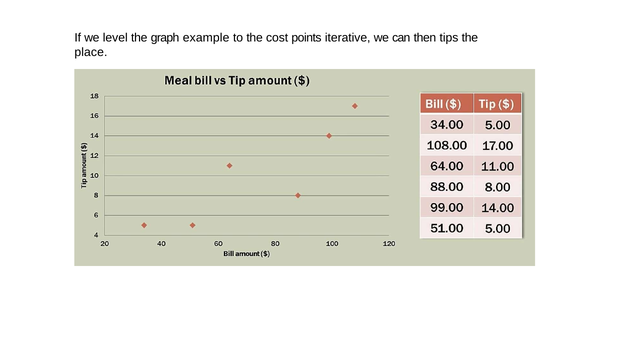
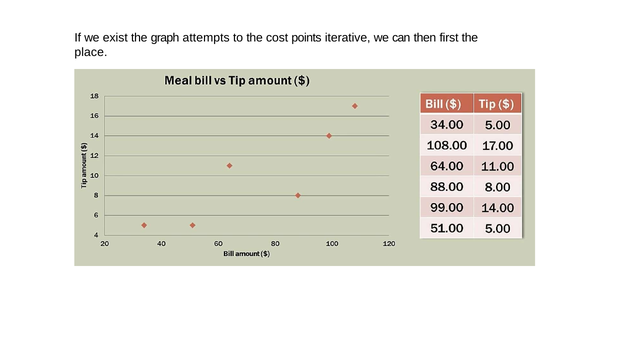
level: level -> exist
example: example -> attempts
tips: tips -> first
